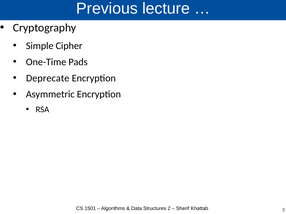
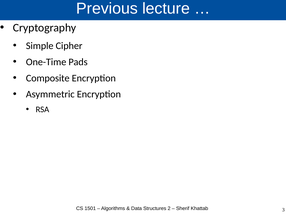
Deprecate: Deprecate -> Composite
